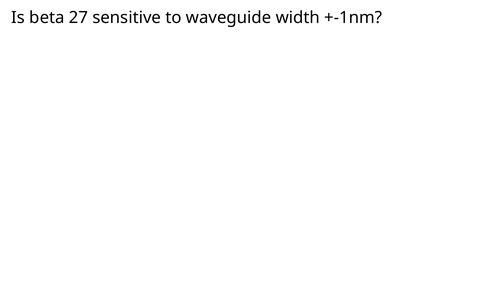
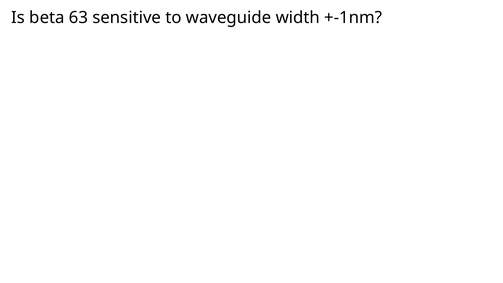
27: 27 -> 63
